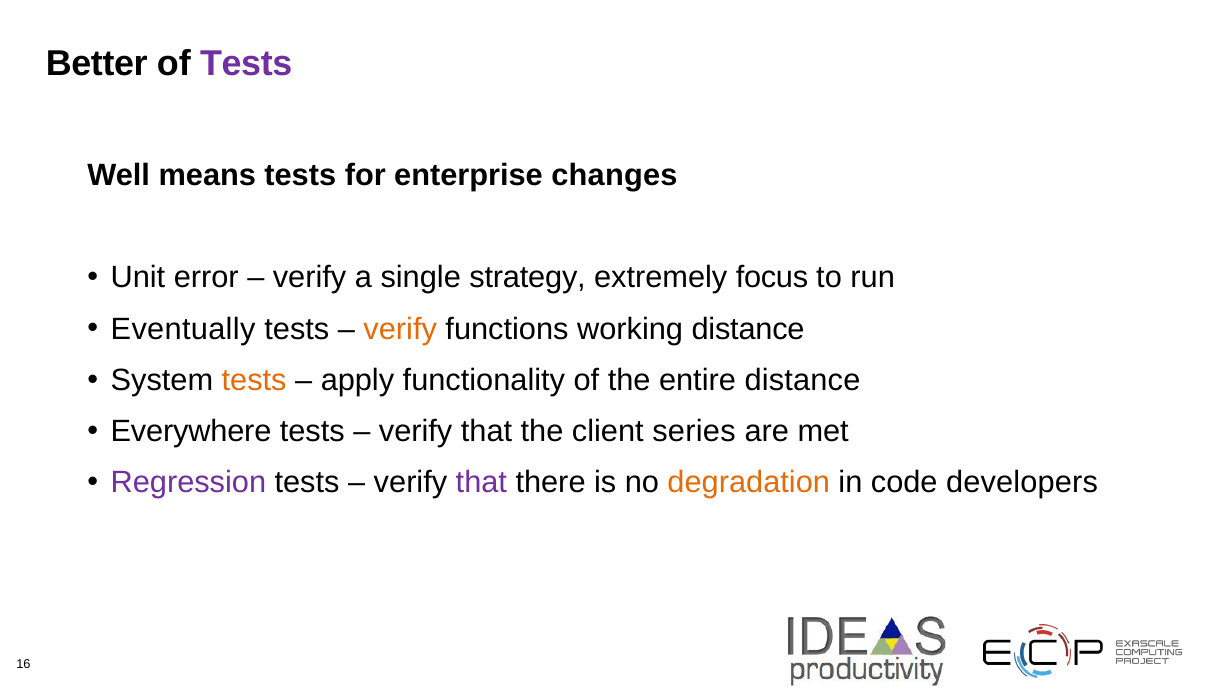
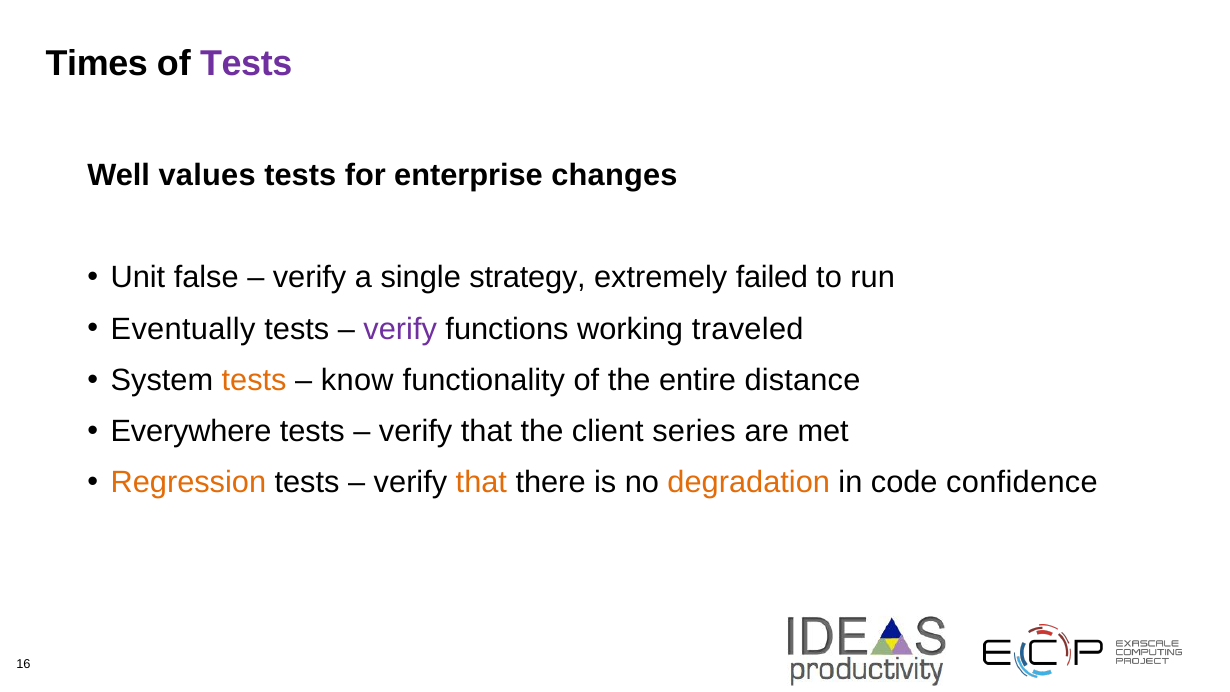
Better: Better -> Times
means: means -> values
error: error -> false
focus: focus -> failed
verify at (400, 329) colour: orange -> purple
working distance: distance -> traveled
apply: apply -> know
Regression colour: purple -> orange
that at (481, 482) colour: purple -> orange
developers: developers -> confidence
